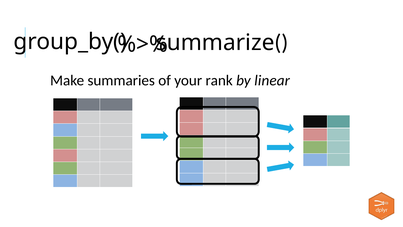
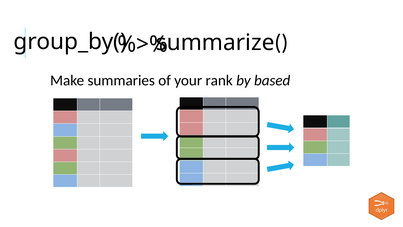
linear: linear -> based
